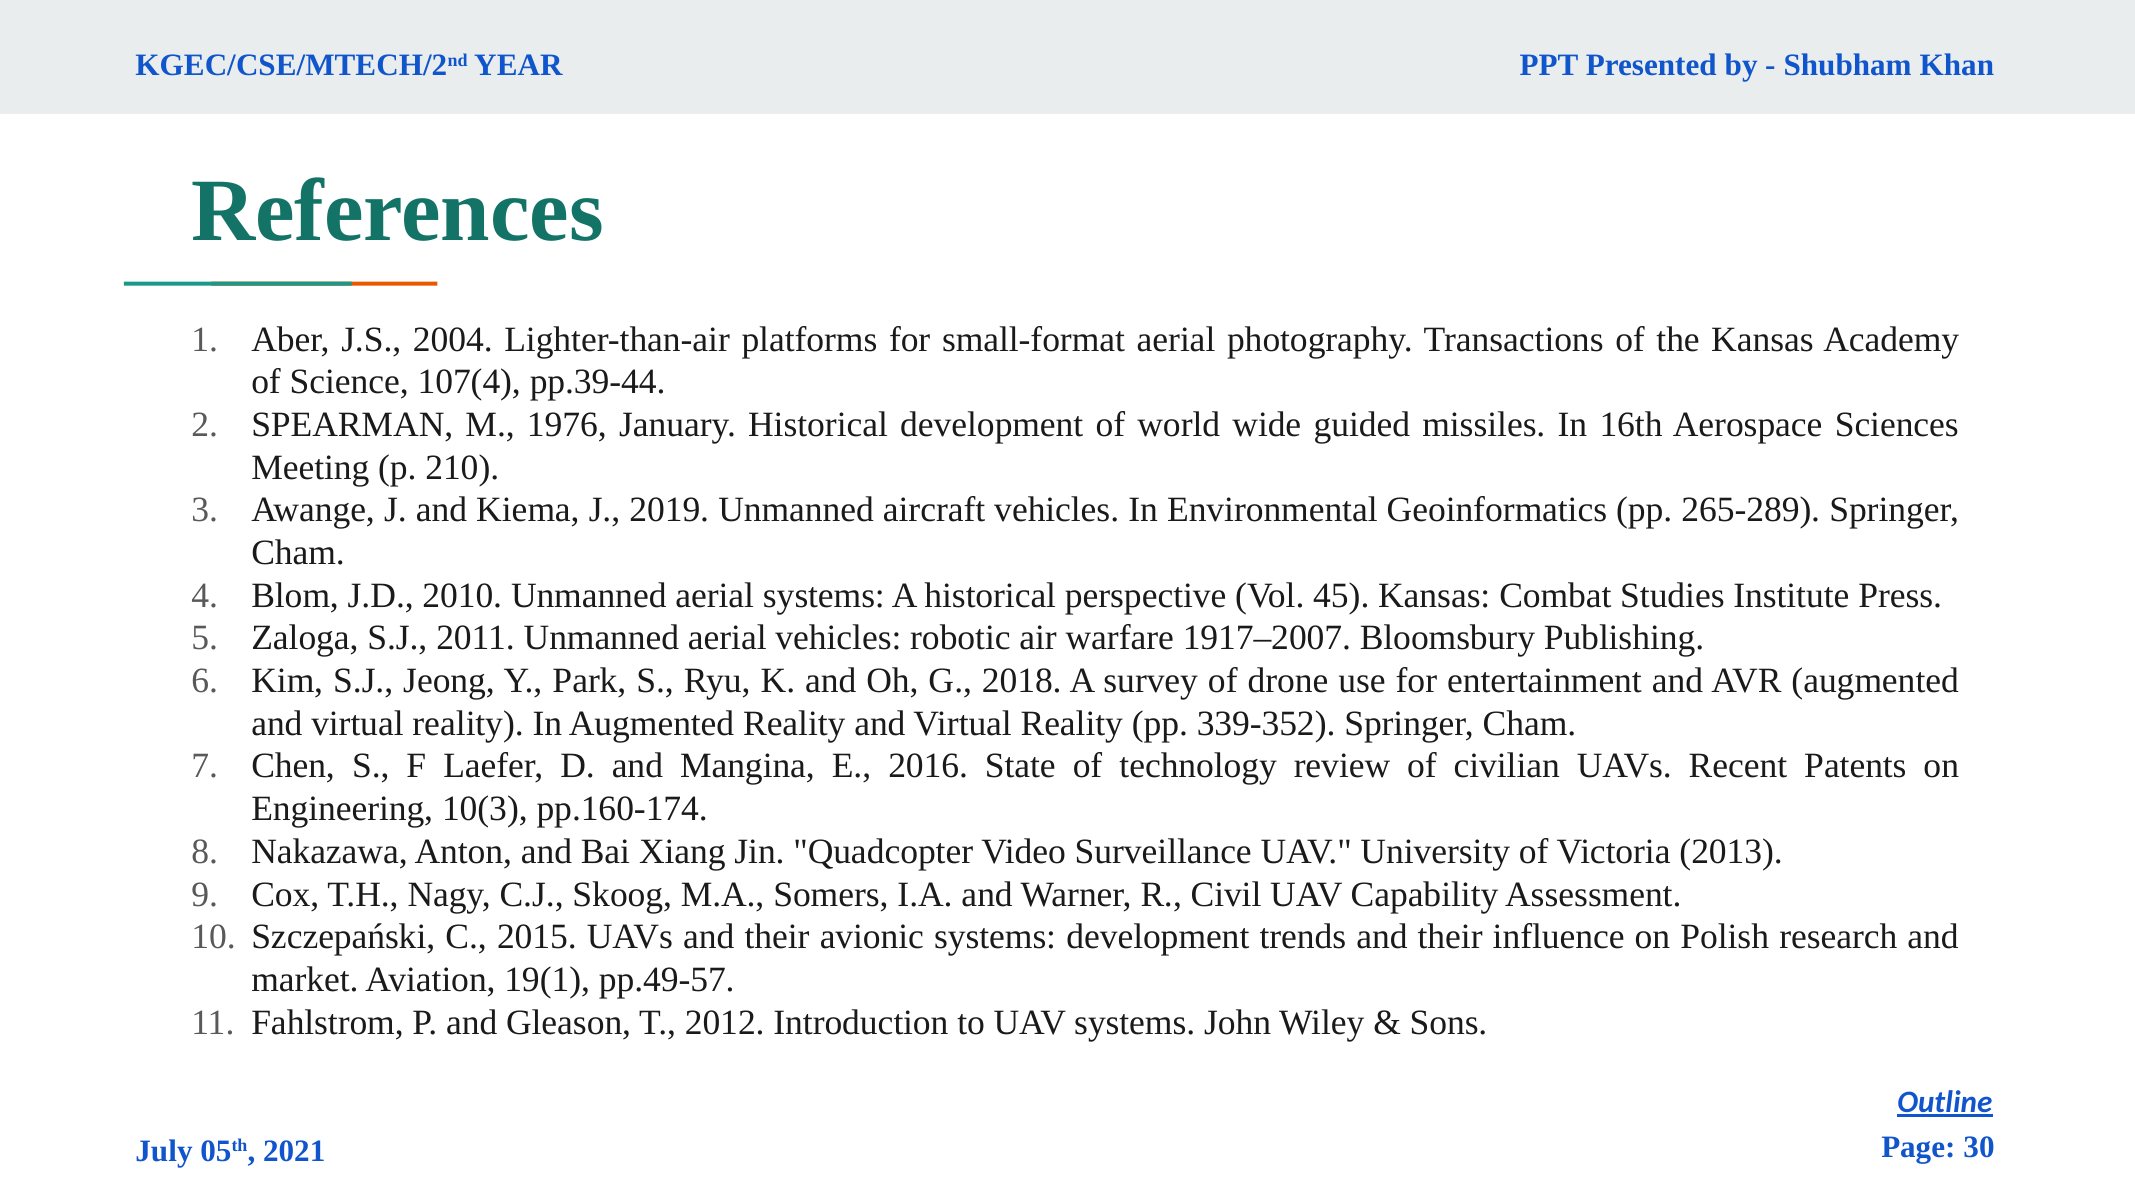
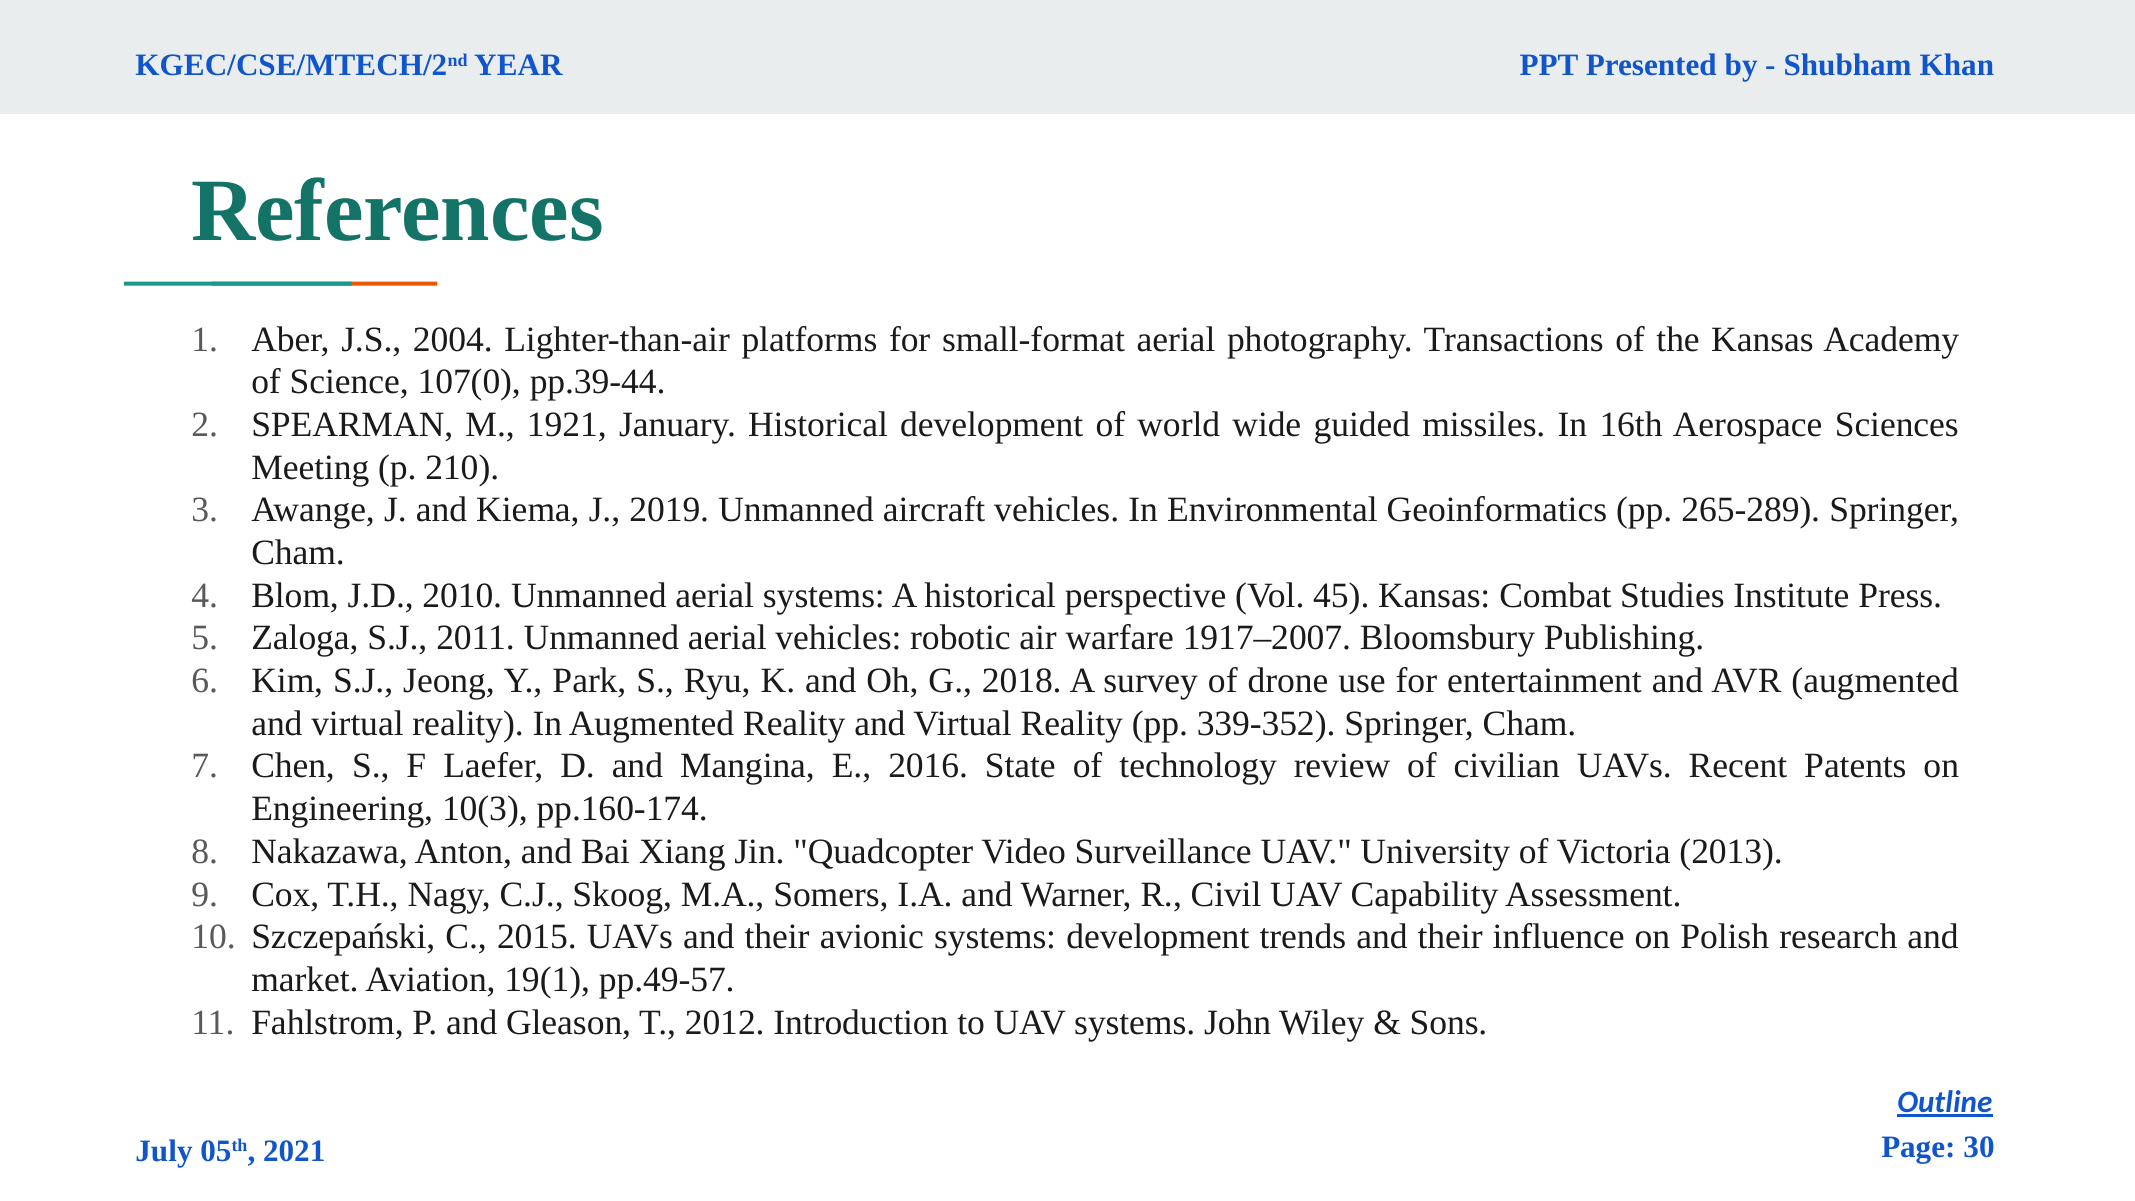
107(4: 107(4 -> 107(0
1976: 1976 -> 1921
